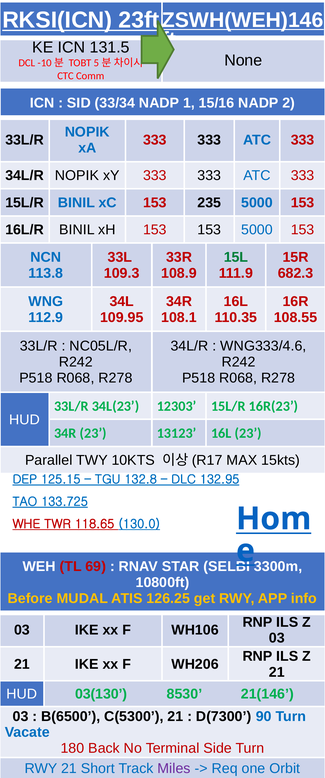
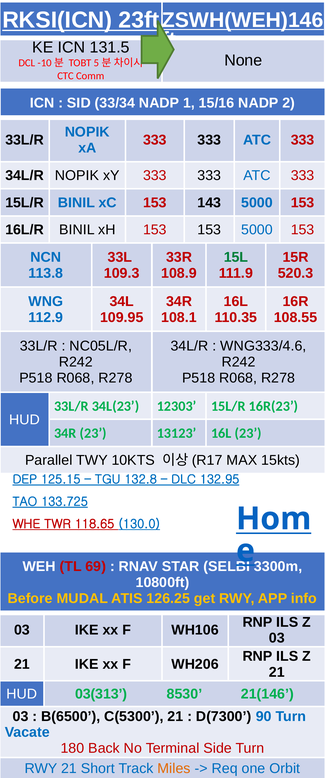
235: 235 -> 143
682.3: 682.3 -> 520.3
03(130: 03(130 -> 03(313
Miles colour: purple -> orange
